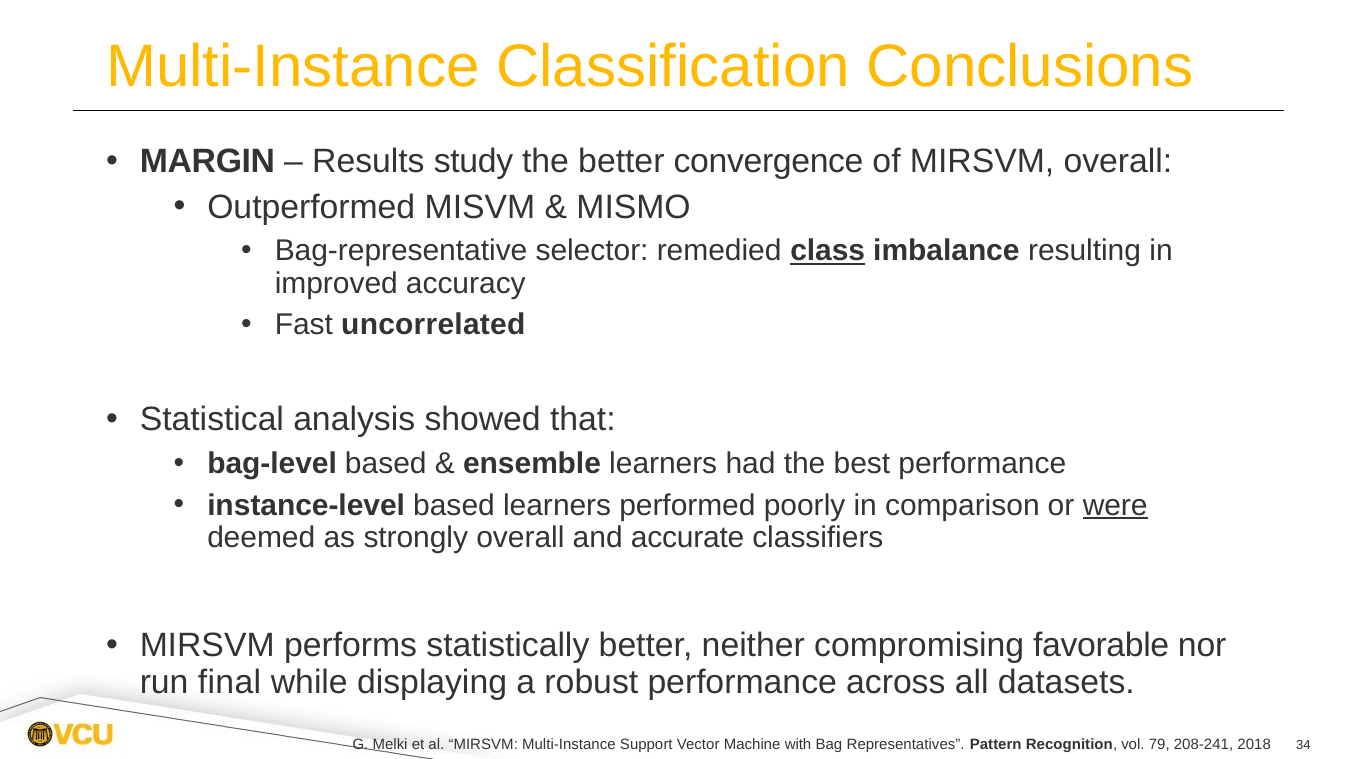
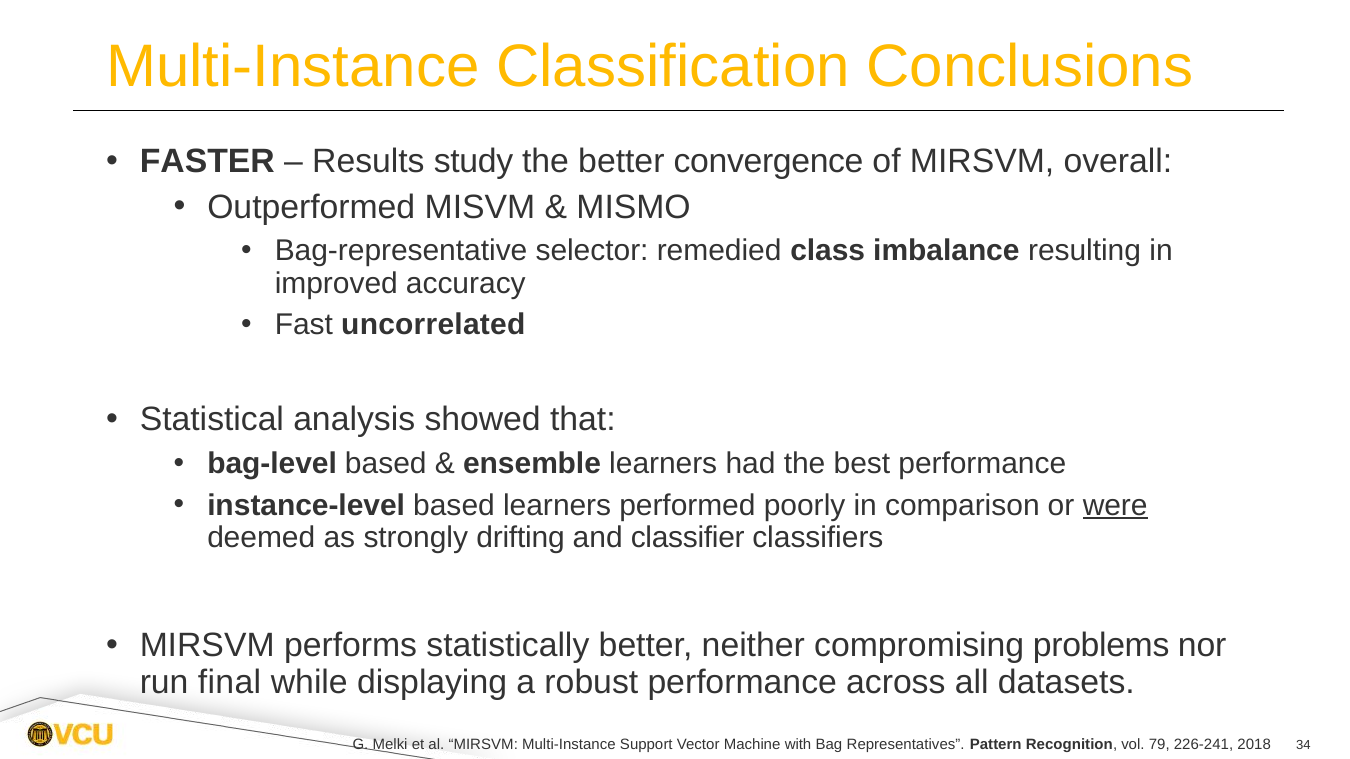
MARGIN: MARGIN -> FASTER
class underline: present -> none
strongly overall: overall -> drifting
accurate: accurate -> classifier
favorable: favorable -> problems
208-241: 208-241 -> 226-241
